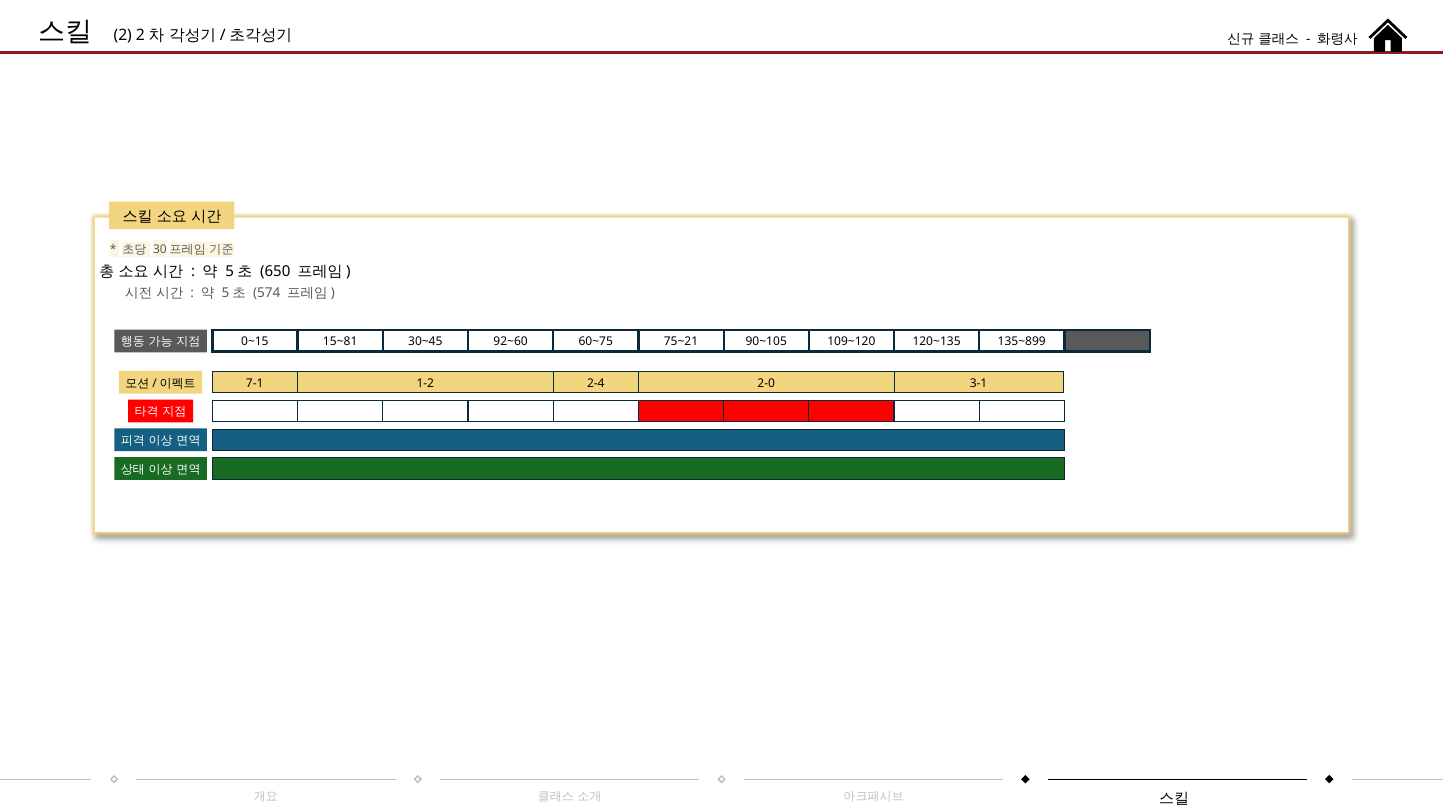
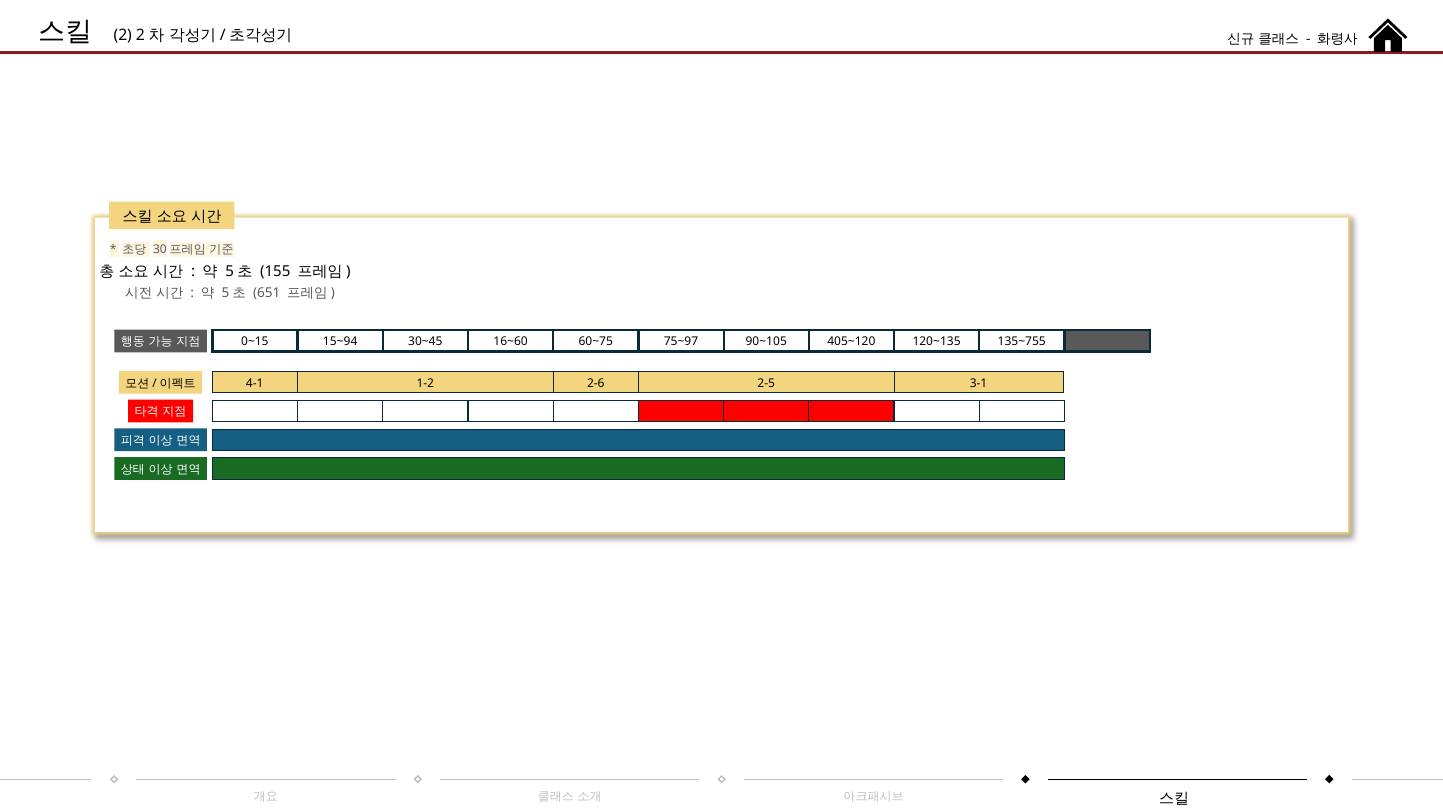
650: 650 -> 155
574: 574 -> 651
15~81: 15~81 -> 15~94
92~60: 92~60 -> 16~60
75~21: 75~21 -> 75~97
109~120: 109~120 -> 405~120
135~899: 135~899 -> 135~755
2-4: 2-4 -> 2-6
7-1: 7-1 -> 4-1
2-0: 2-0 -> 2-5
